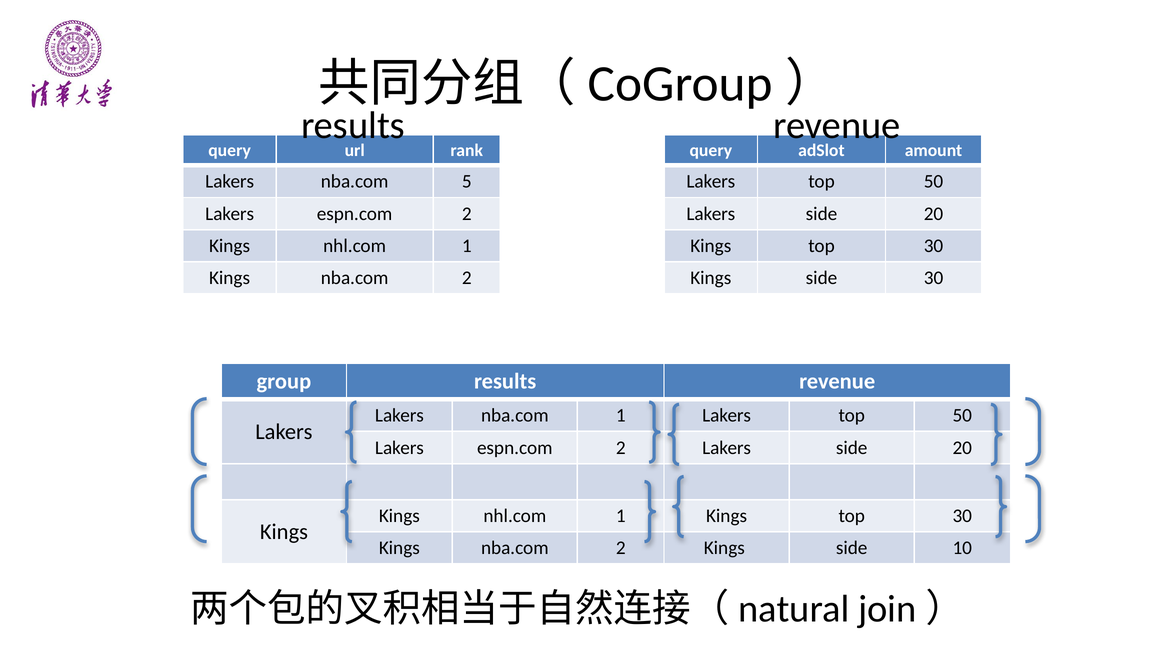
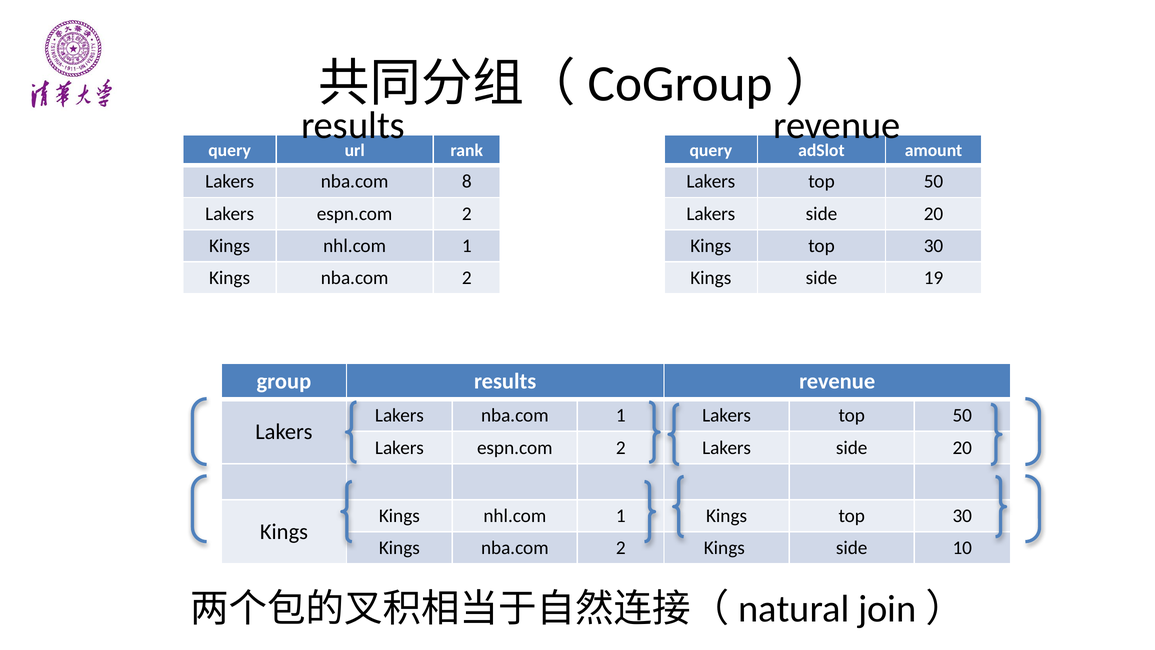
5: 5 -> 8
side 30: 30 -> 19
